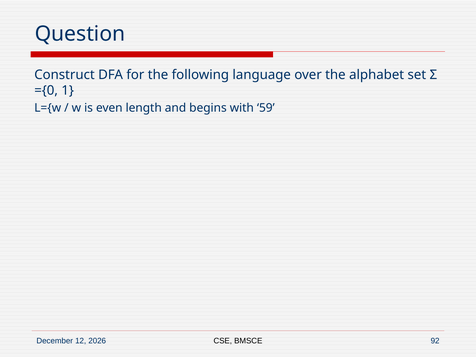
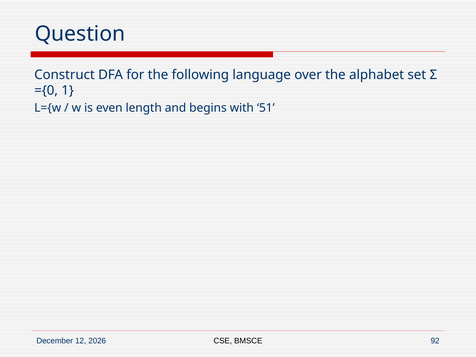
59: 59 -> 51
